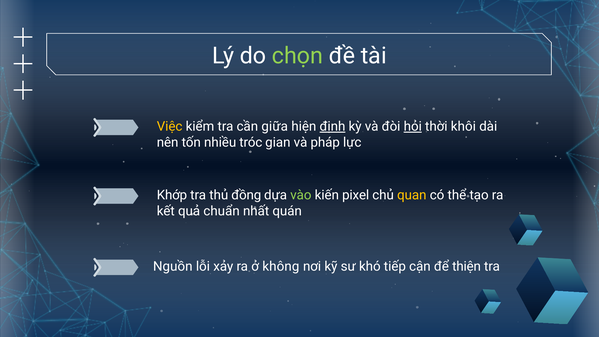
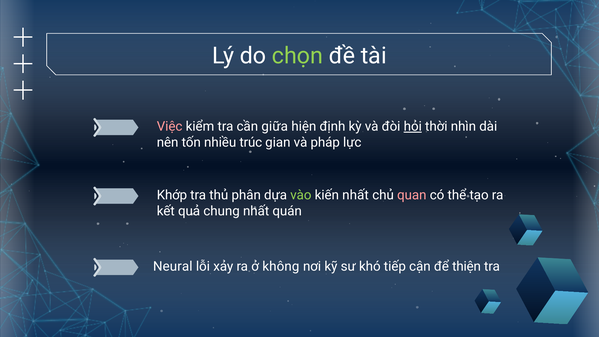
Việc colour: yellow -> pink
định underline: present -> none
khôi: khôi -> nhìn
tróc: tróc -> trúc
đồng: đồng -> phân
kiến pixel: pixel -> nhất
quan colour: yellow -> pink
chuẩn: chuẩn -> chung
Nguồn: Nguồn -> Neural
